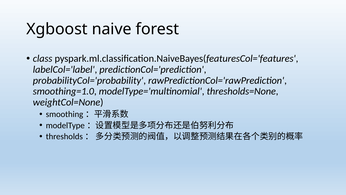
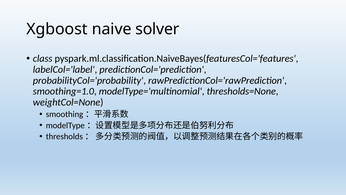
forest: forest -> solver
